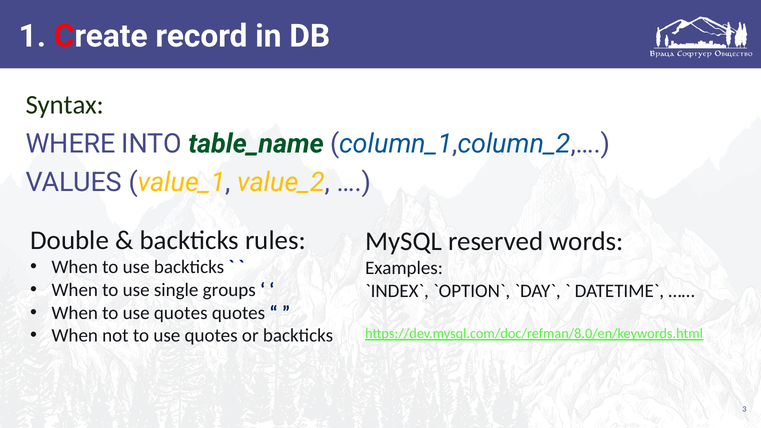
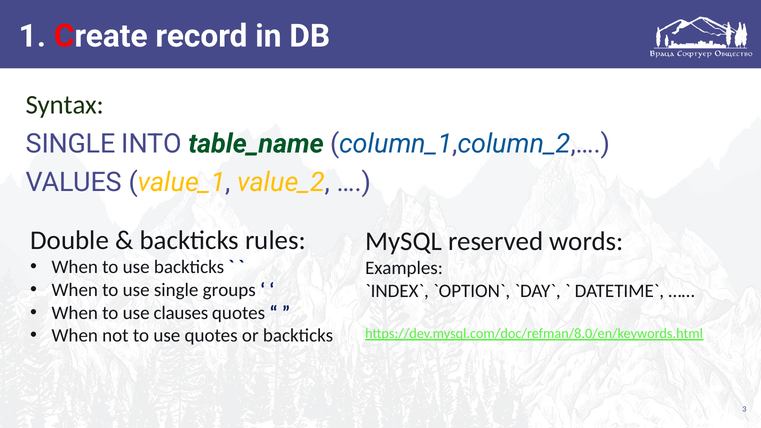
WHERE at (71, 144): WHERE -> SINGLE
When to use quotes: quotes -> clauses
